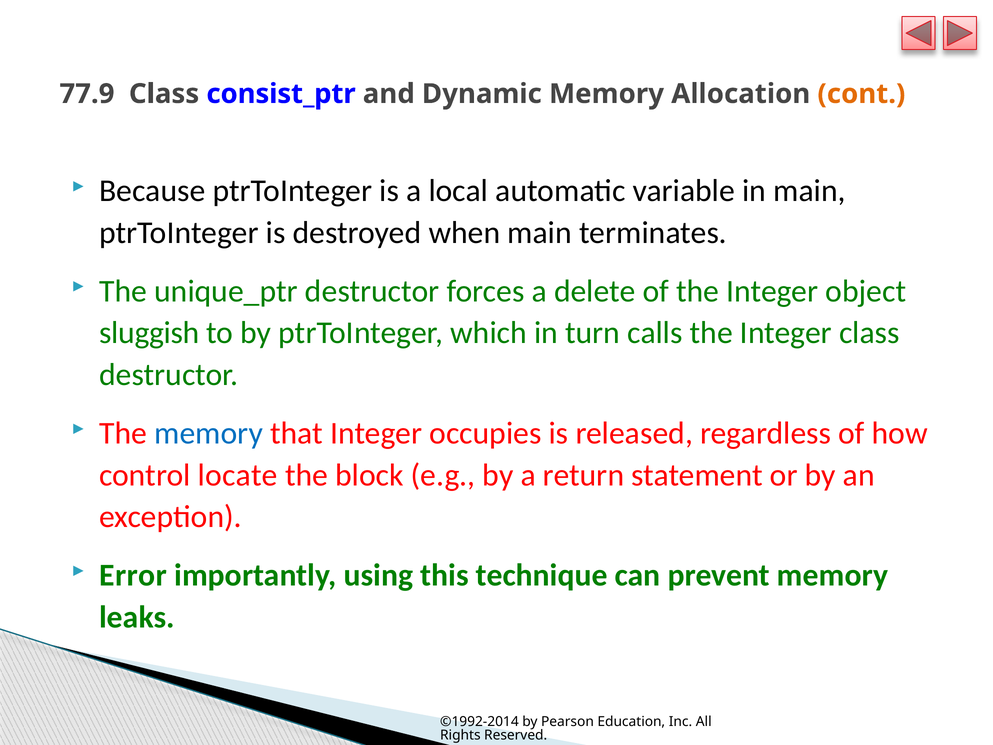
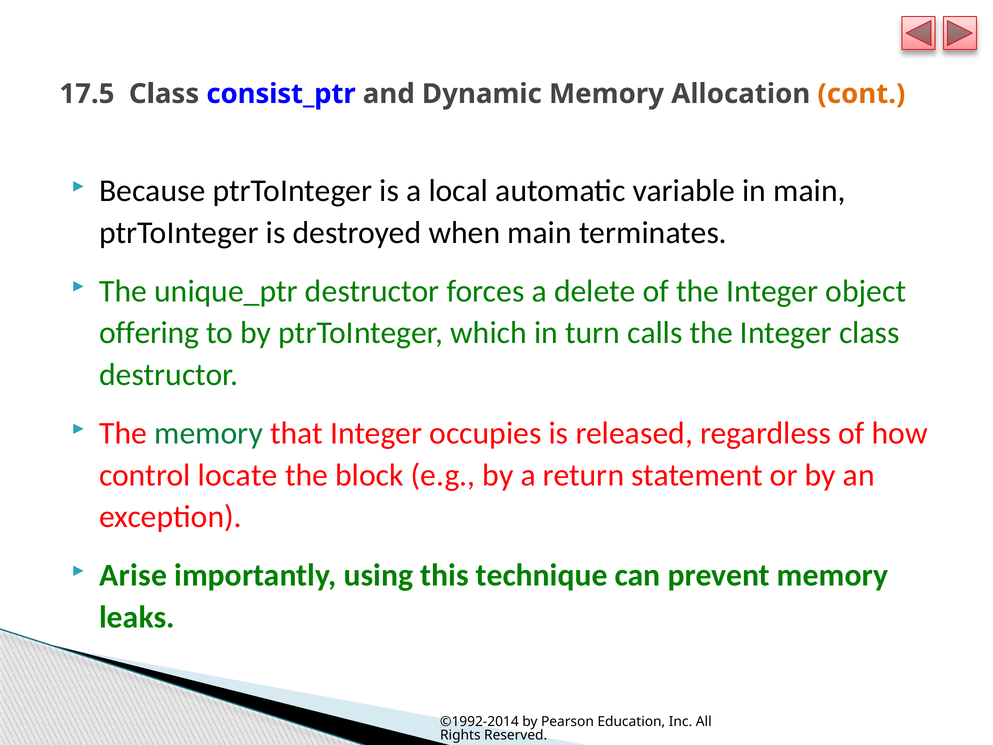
77.9: 77.9 -> 17.5
sluggish: sluggish -> offering
memory at (209, 433) colour: blue -> green
Error: Error -> Arise
